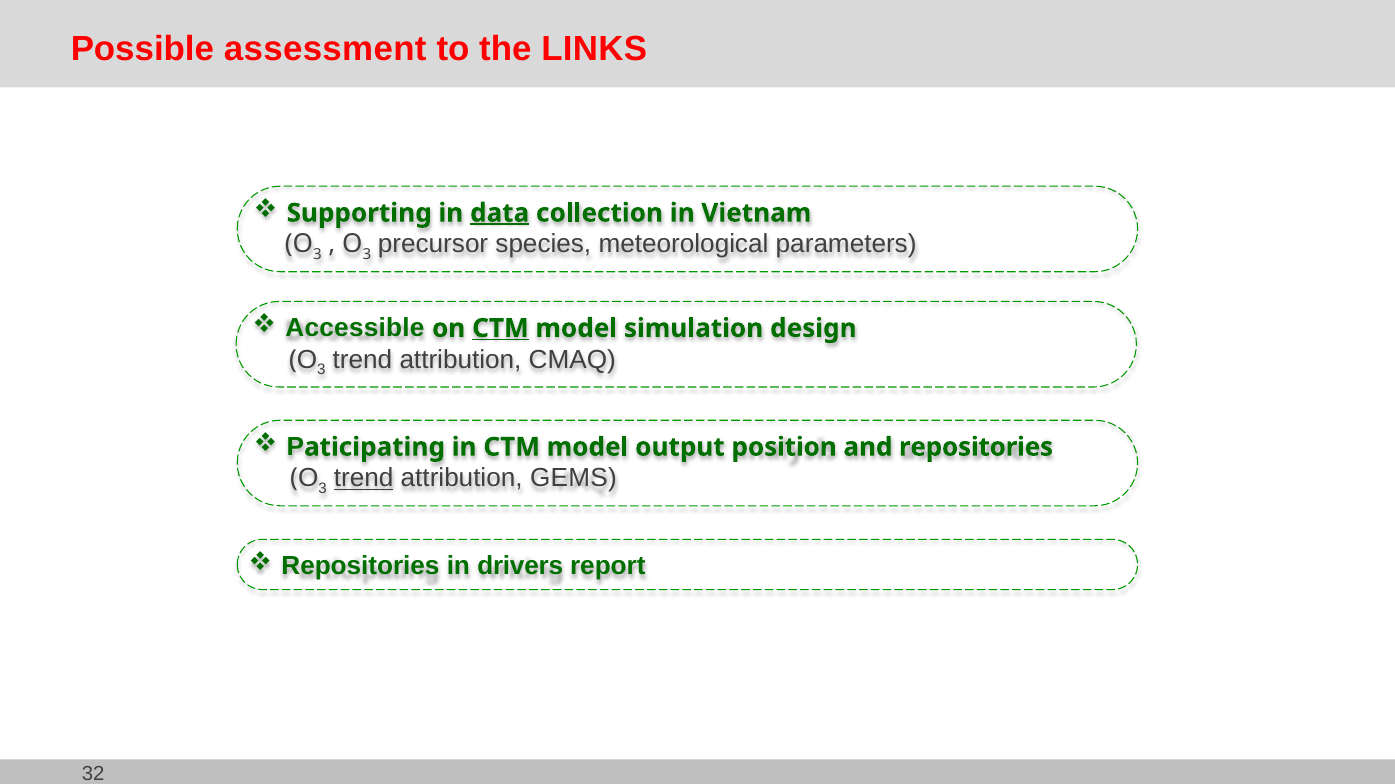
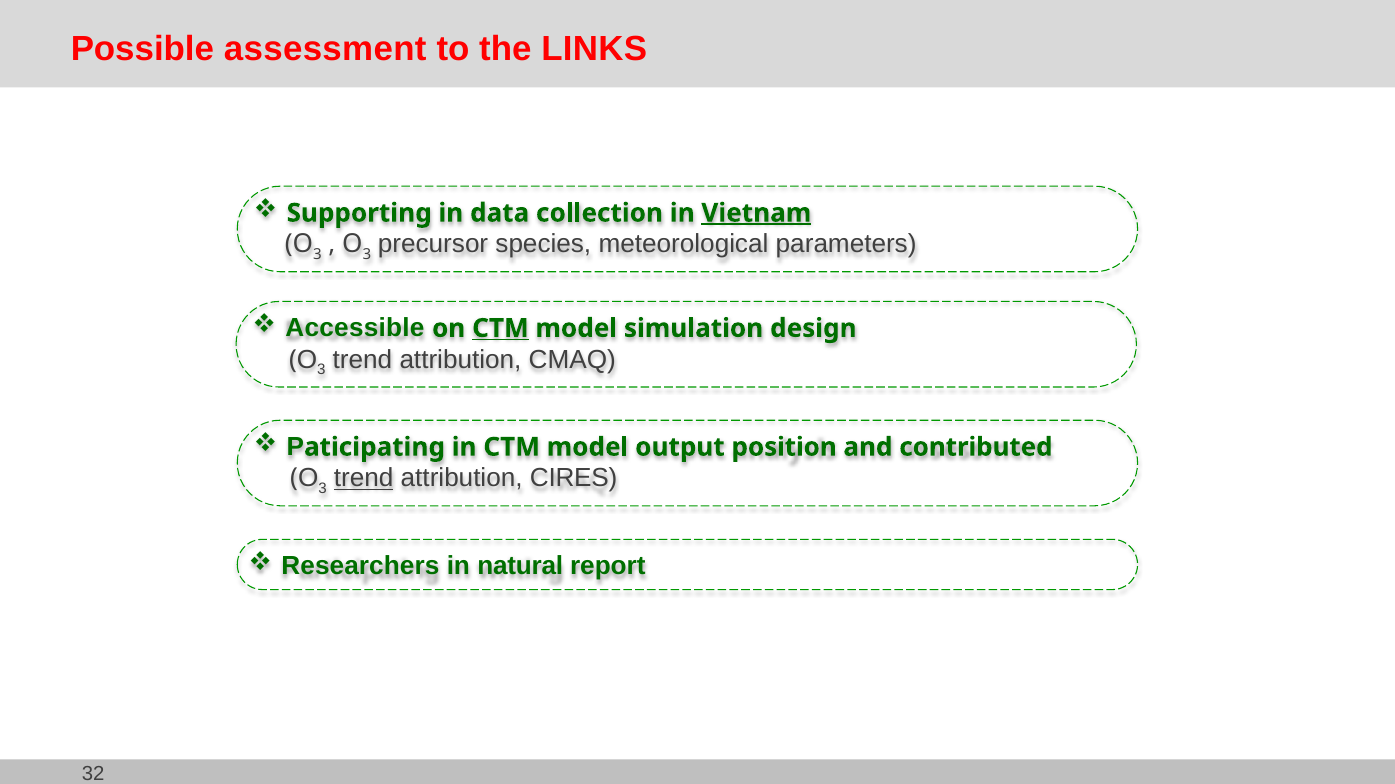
data underline: present -> none
Vietnam underline: none -> present
and repositories: repositories -> contributed
GEMS: GEMS -> CIRES
Repositories at (360, 567): Repositories -> Researchers
drivers: drivers -> natural
